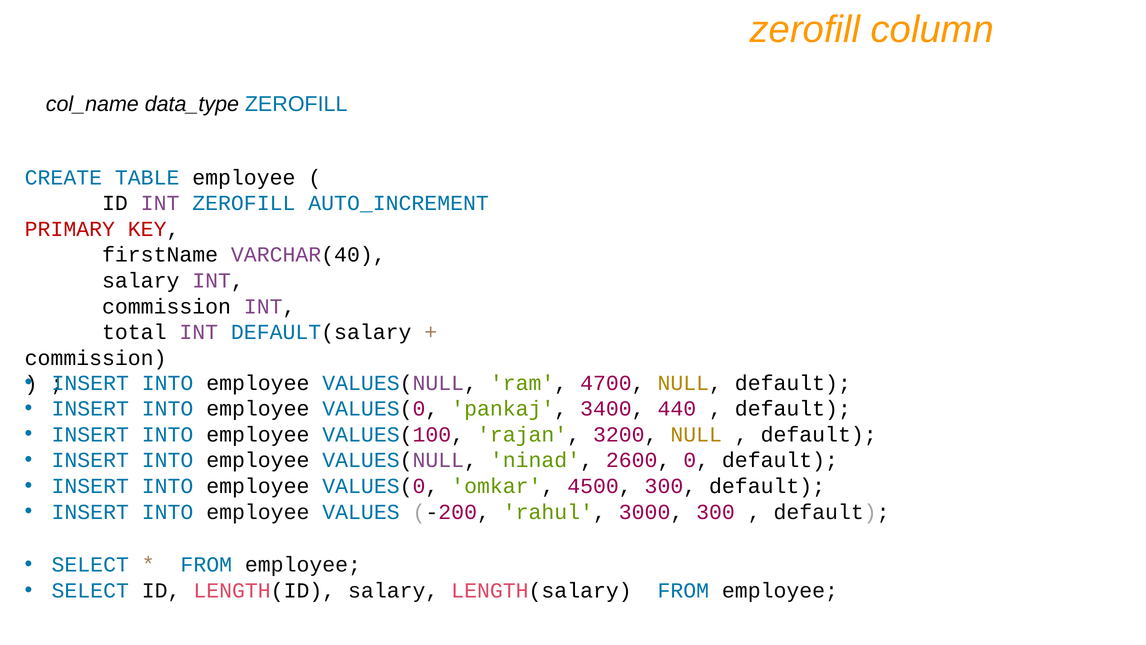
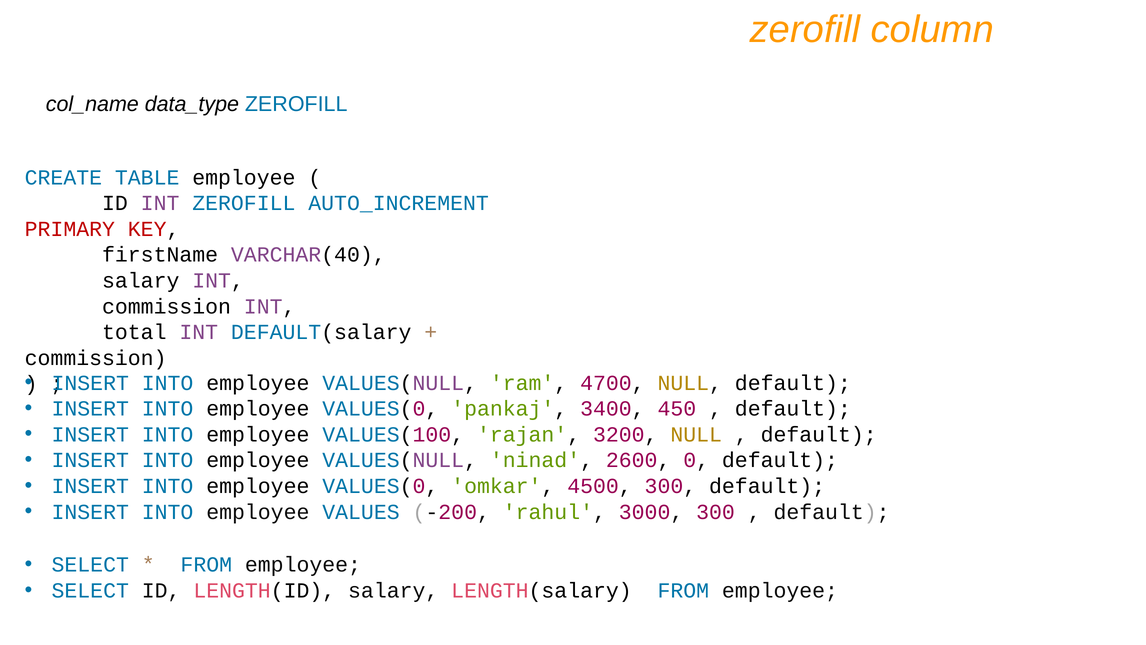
440: 440 -> 450
